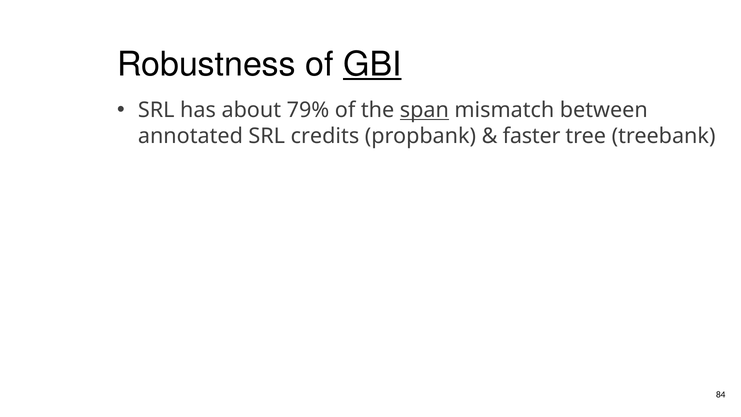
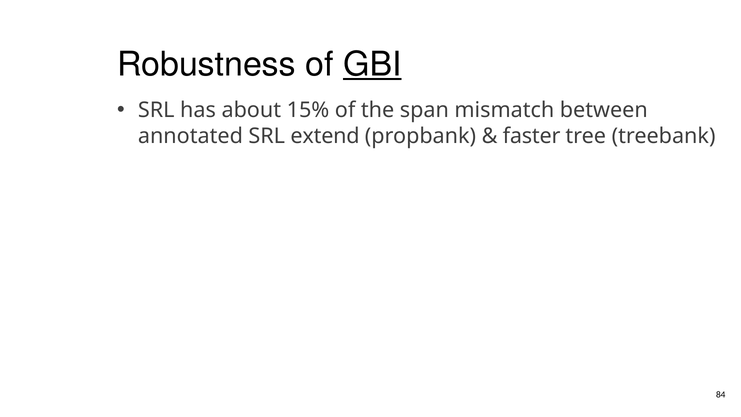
79%: 79% -> 15%
span underline: present -> none
credits: credits -> extend
